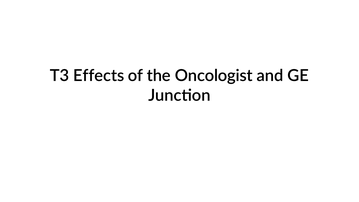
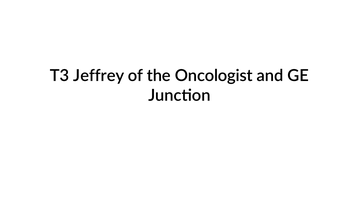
Effects: Effects -> Jeffrey
